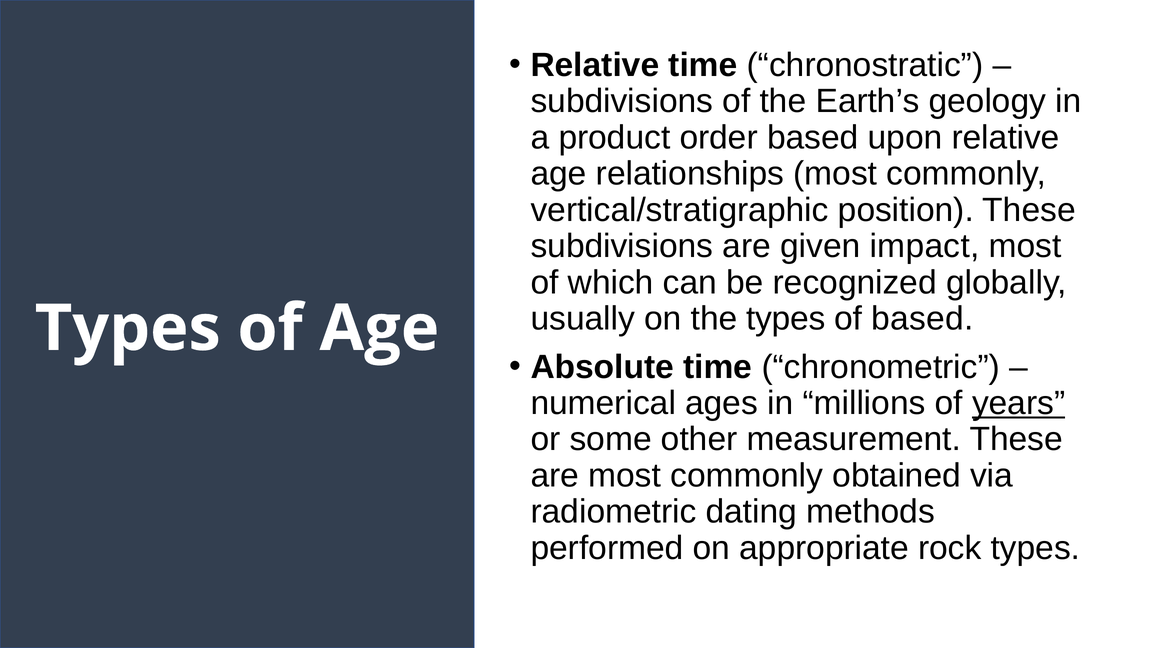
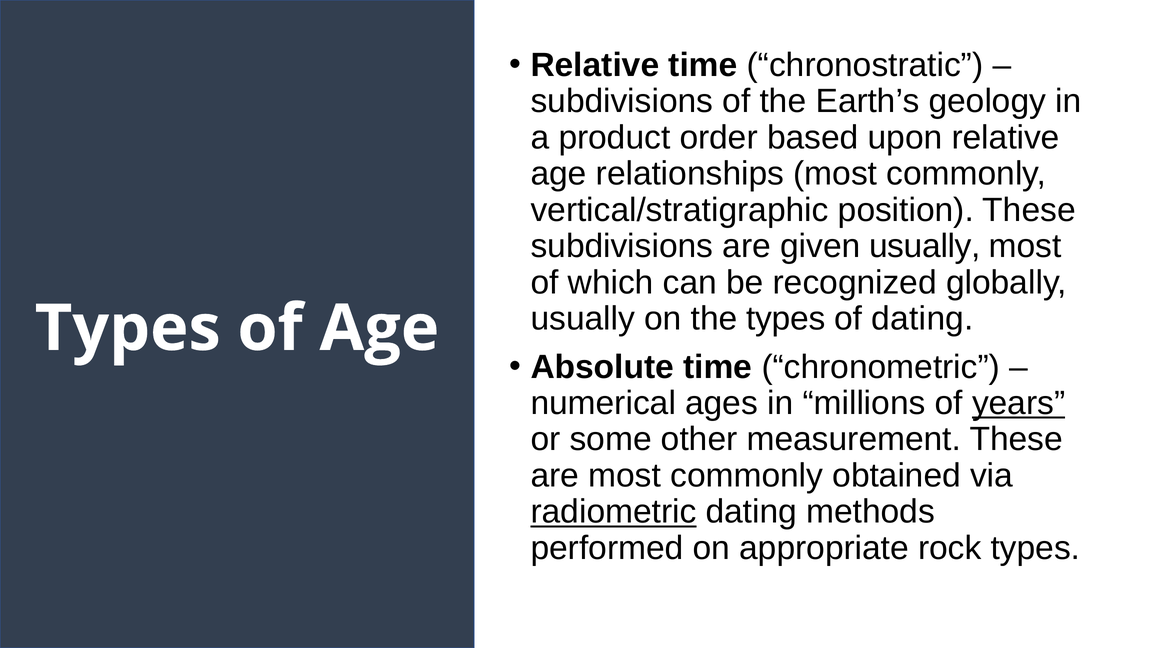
given impact: impact -> usually
of based: based -> dating
radiometric underline: none -> present
